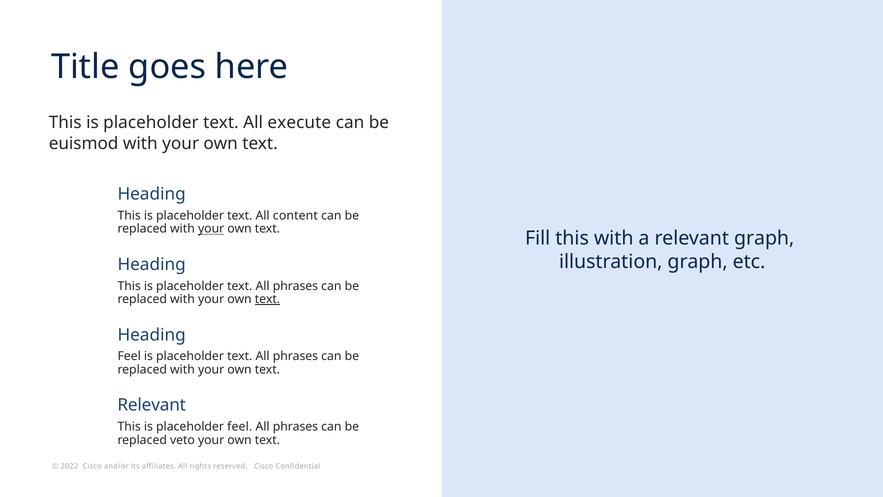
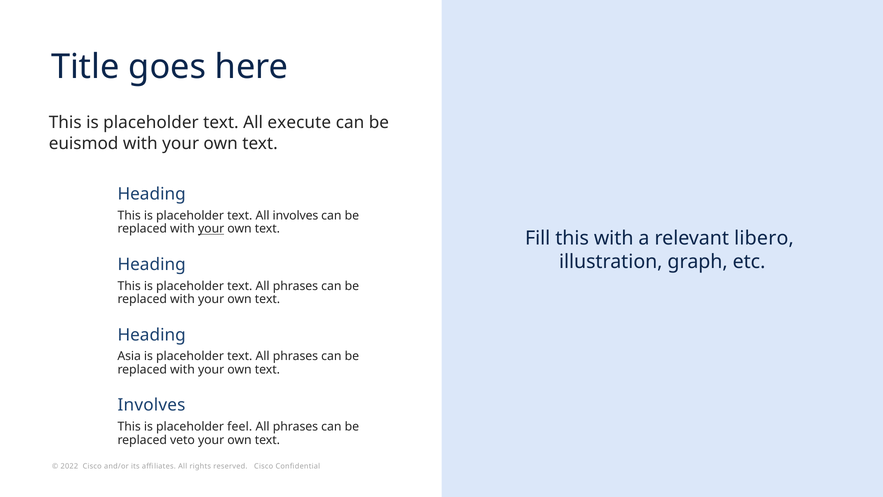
All content: content -> involves
relevant graph: graph -> libero
text at (267, 299) underline: present -> none
Feel at (129, 356): Feel -> Asia
Relevant at (152, 405): Relevant -> Involves
